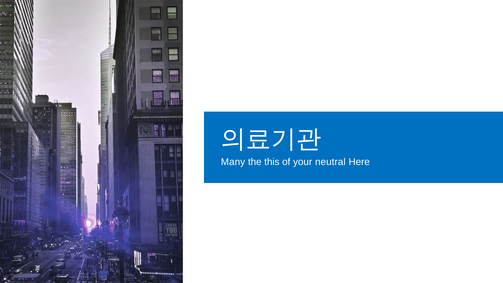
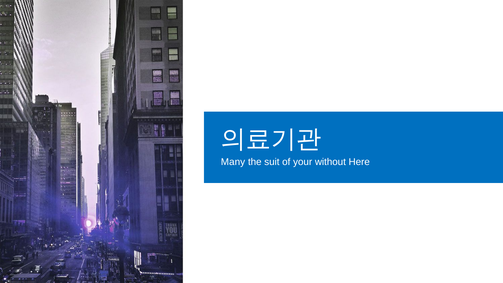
this: this -> suit
neutral: neutral -> without
